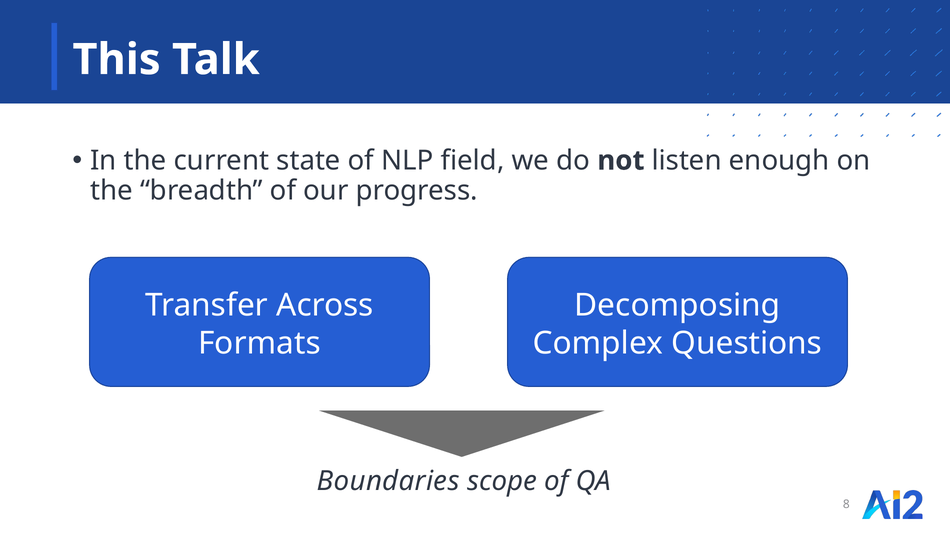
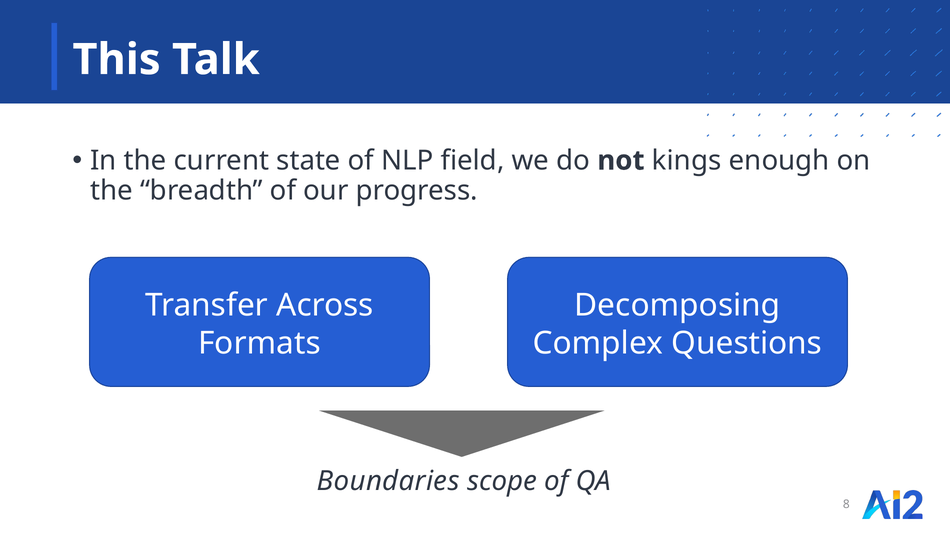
listen: listen -> kings
